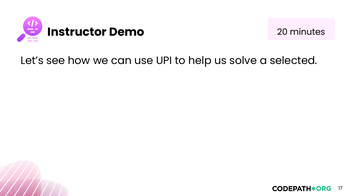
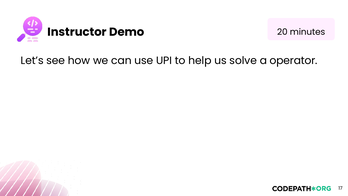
selected: selected -> operator
